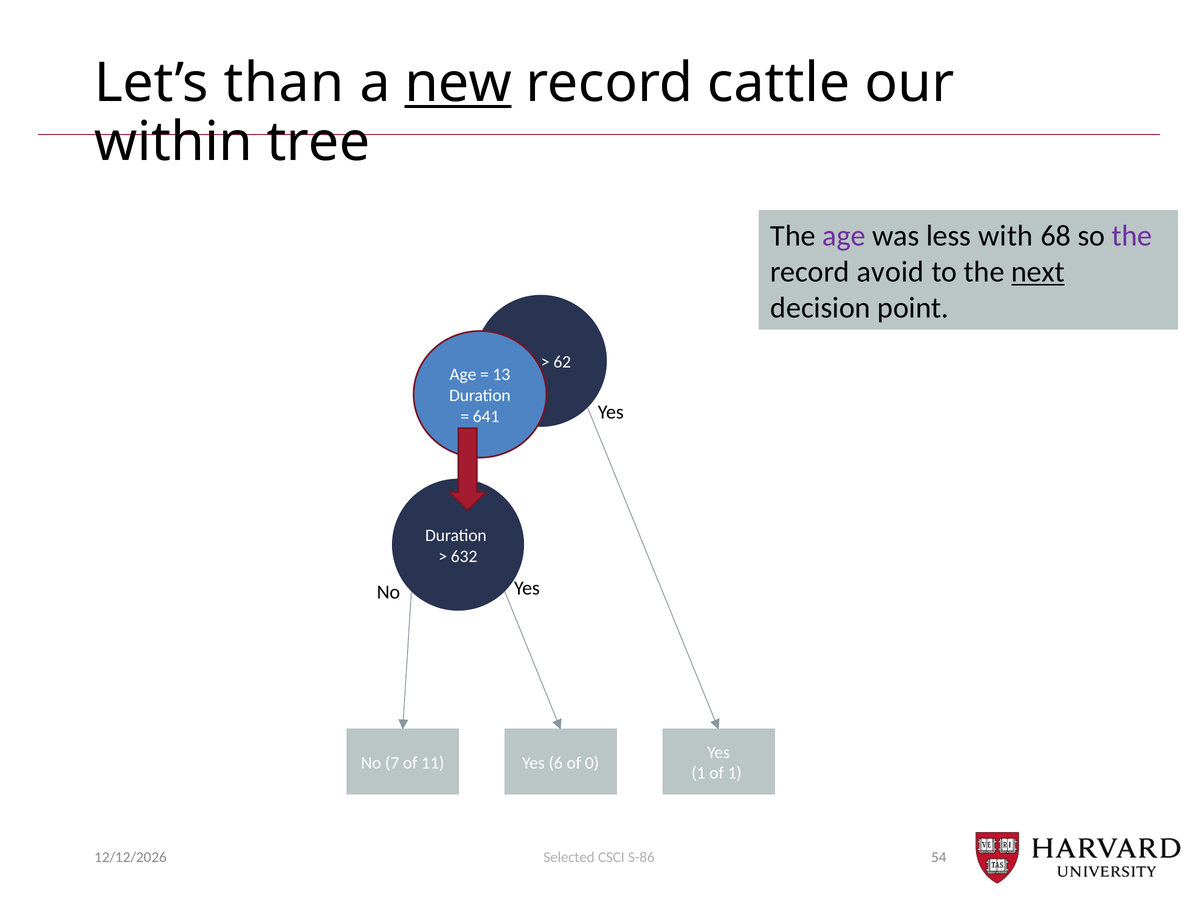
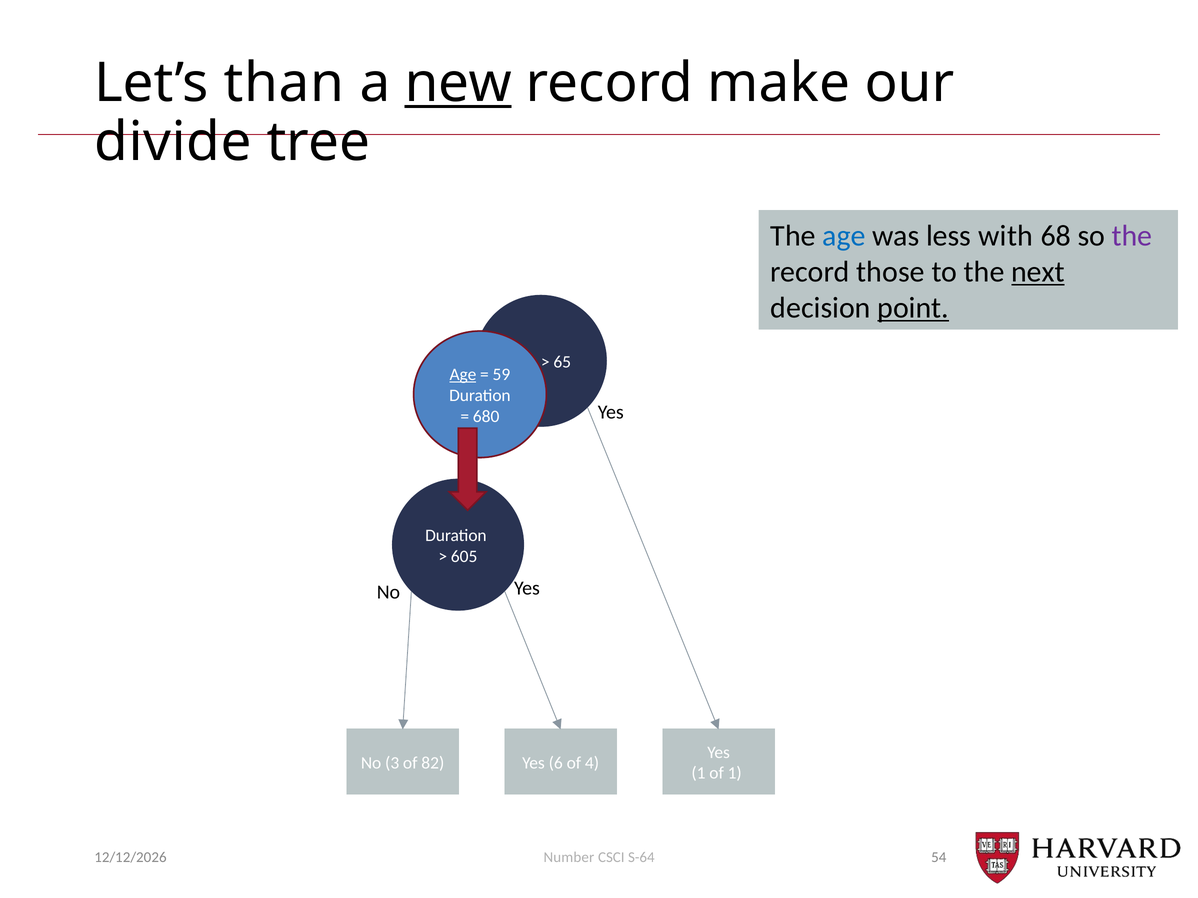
cattle: cattle -> make
within: within -> divide
age at (844, 236) colour: purple -> blue
avoid: avoid -> those
point underline: none -> present
62: 62 -> 65
Age at (463, 375) underline: none -> present
13: 13 -> 59
641: 641 -> 680
632: 632 -> 605
7: 7 -> 3
11: 11 -> 82
0: 0 -> 4
Selected: Selected -> Number
S-86: S-86 -> S-64
